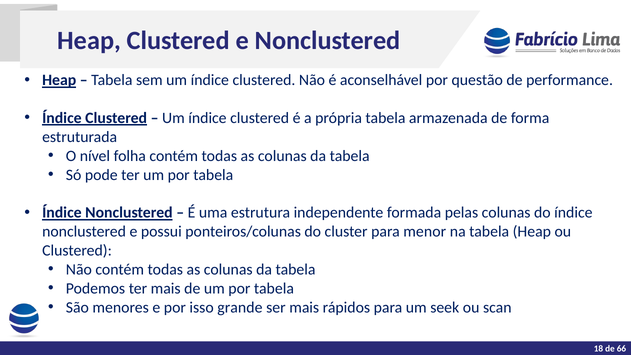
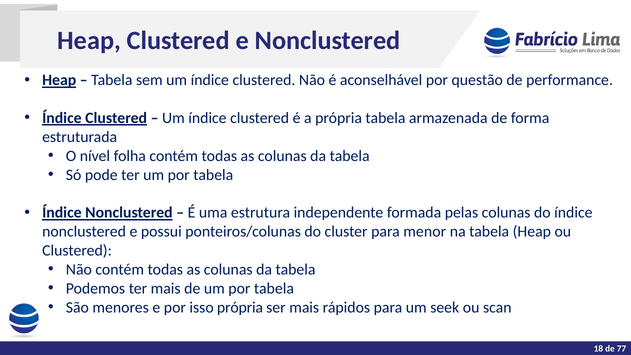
isso grande: grande -> própria
66: 66 -> 77
